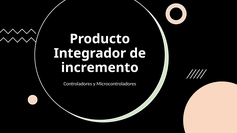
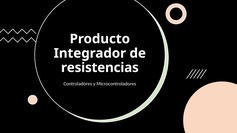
incremento: incremento -> resistencias
